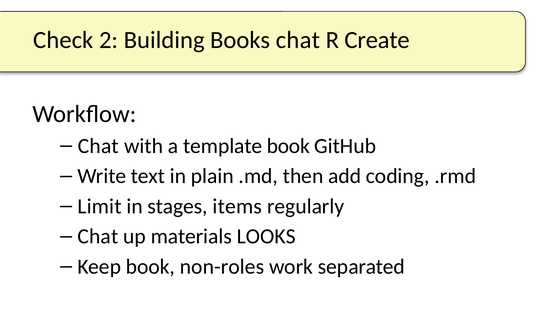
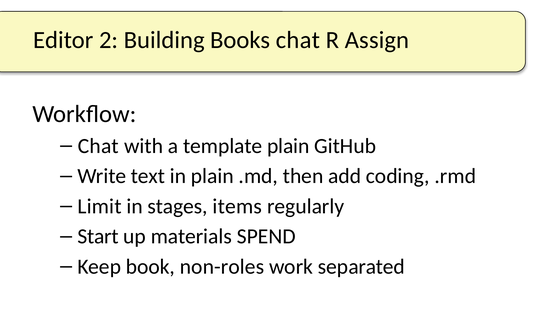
Check: Check -> Editor
Create: Create -> Assign
template book: book -> plain
Chat at (98, 237): Chat -> Start
LOOKS: LOOKS -> SPEND
